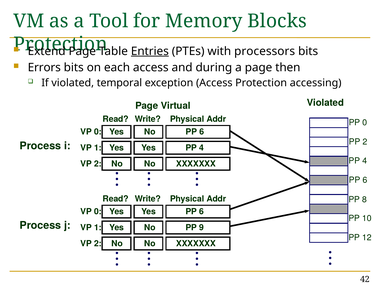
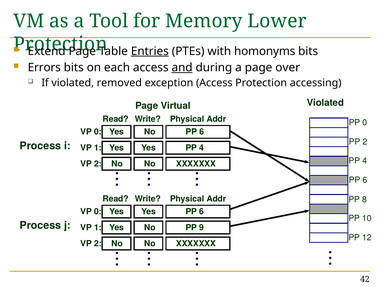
Blocks: Blocks -> Lower
processors: processors -> homonyms
and underline: none -> present
then: then -> over
temporal: temporal -> removed
